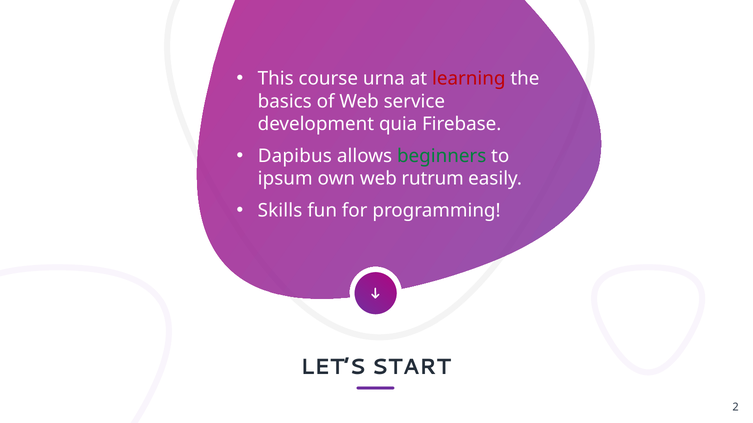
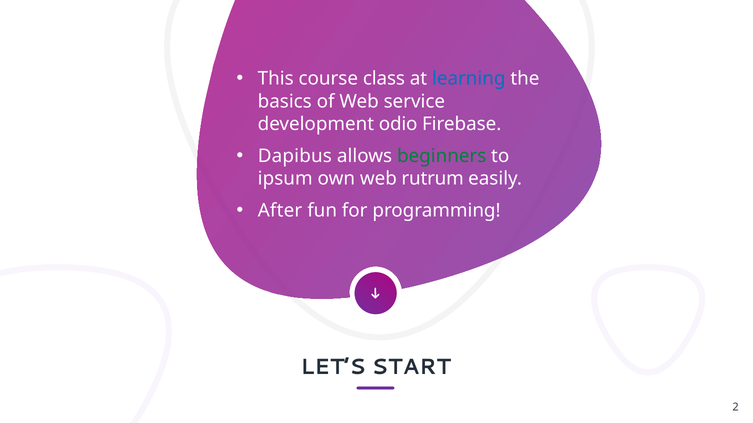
urna: urna -> class
learning colour: red -> blue
quia: quia -> odio
Skills: Skills -> After
